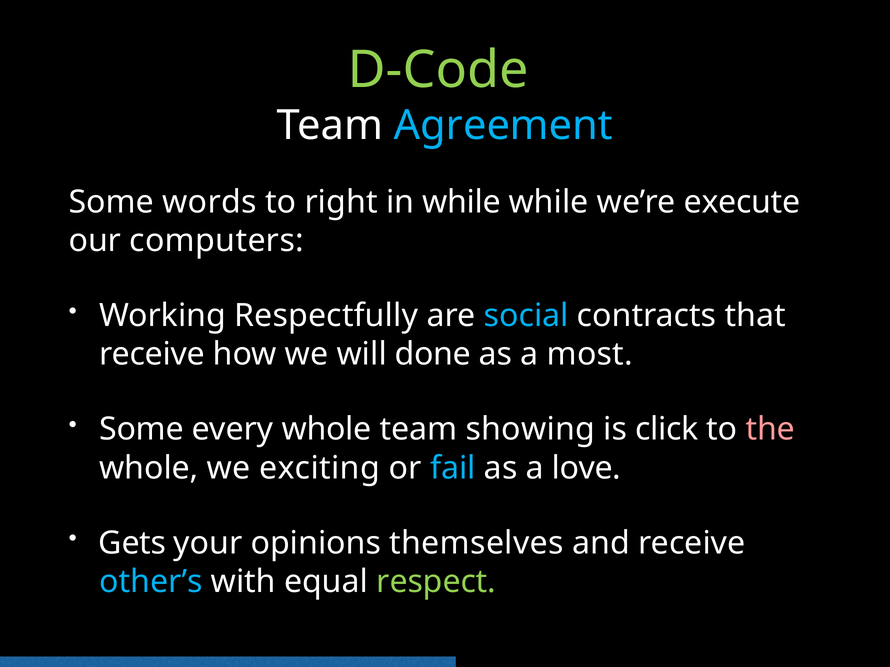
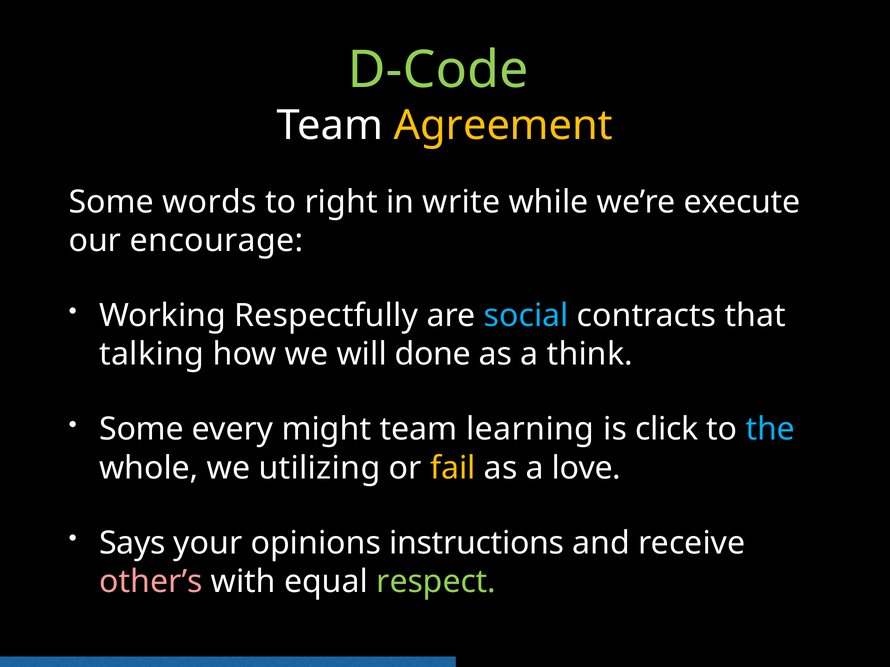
Agreement colour: light blue -> yellow
in while: while -> write
computers: computers -> encourage
receive at (152, 355): receive -> talking
most: most -> think
every whole: whole -> might
showing: showing -> learning
the colour: pink -> light blue
exciting: exciting -> utilizing
fail colour: light blue -> yellow
Gets: Gets -> Says
themselves: themselves -> instructions
other’s colour: light blue -> pink
